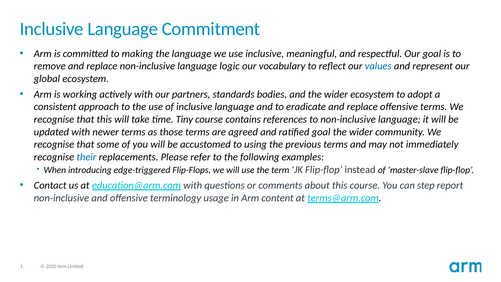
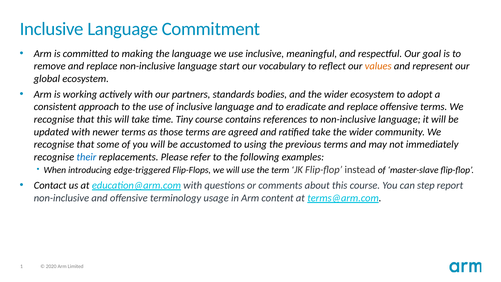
logic: logic -> start
values colour: blue -> orange
ratified goal: goal -> take
